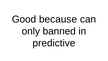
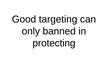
because: because -> targeting
predictive: predictive -> protecting
